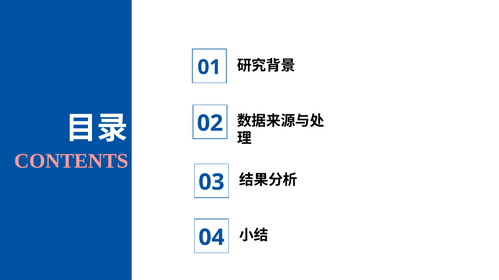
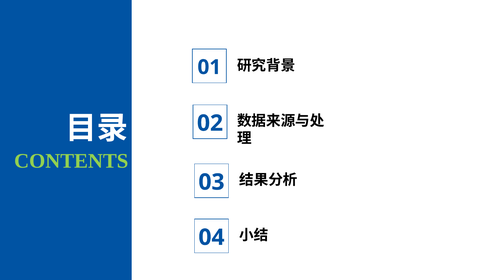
CONTENTS colour: pink -> light green
